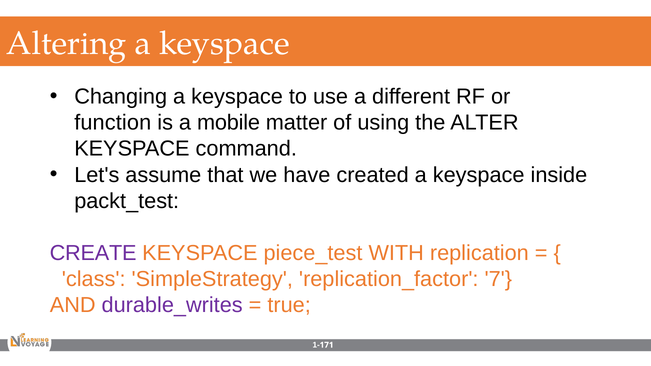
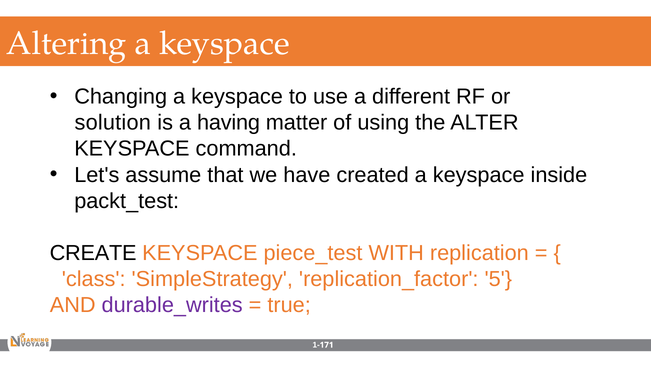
function: function -> solution
mobile: mobile -> having
CREATE colour: purple -> black
7: 7 -> 5
